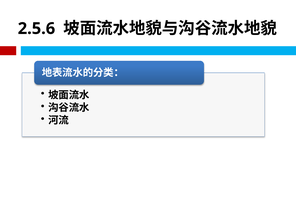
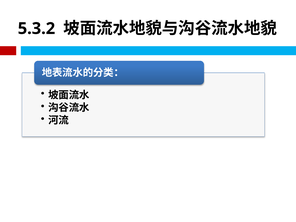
2.5.6: 2.5.6 -> 5.3.2
